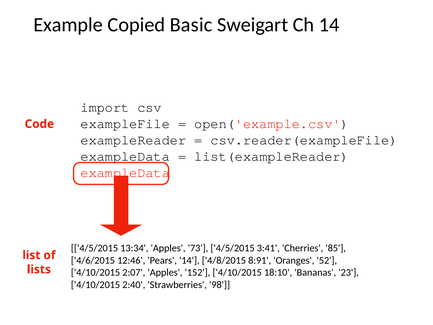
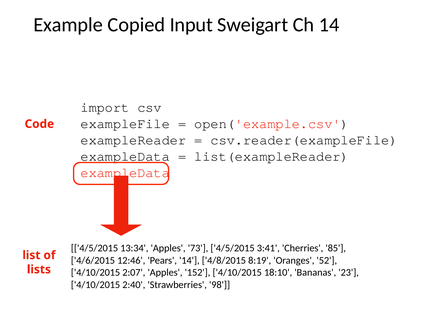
Basic: Basic -> Input
8:91: 8:91 -> 8:19
